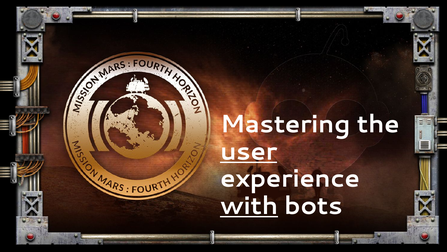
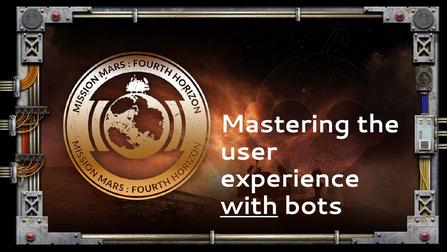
user underline: present -> none
